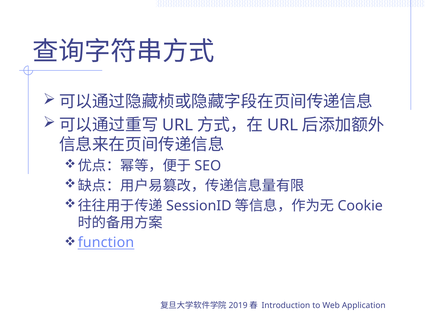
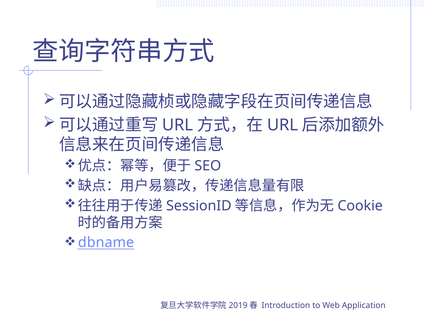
function: function -> dbname
